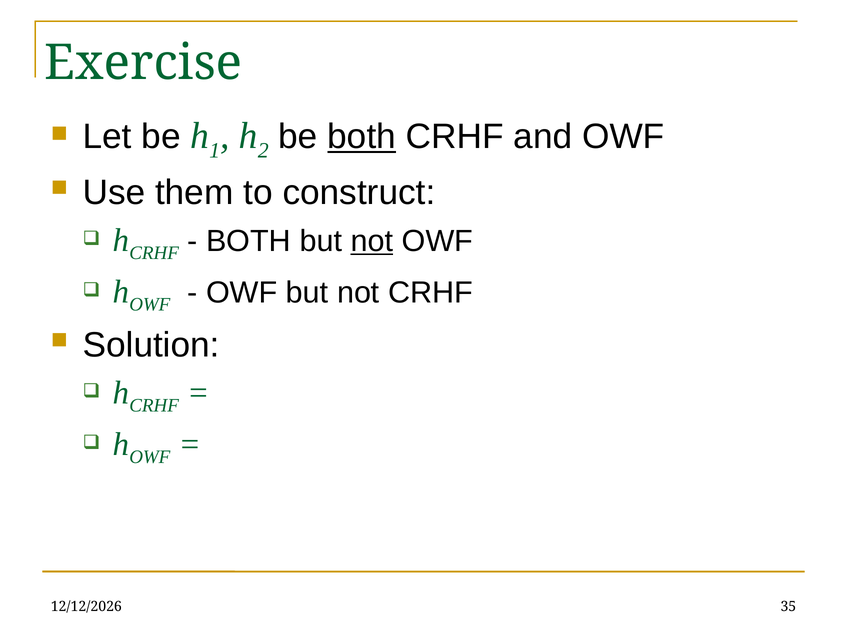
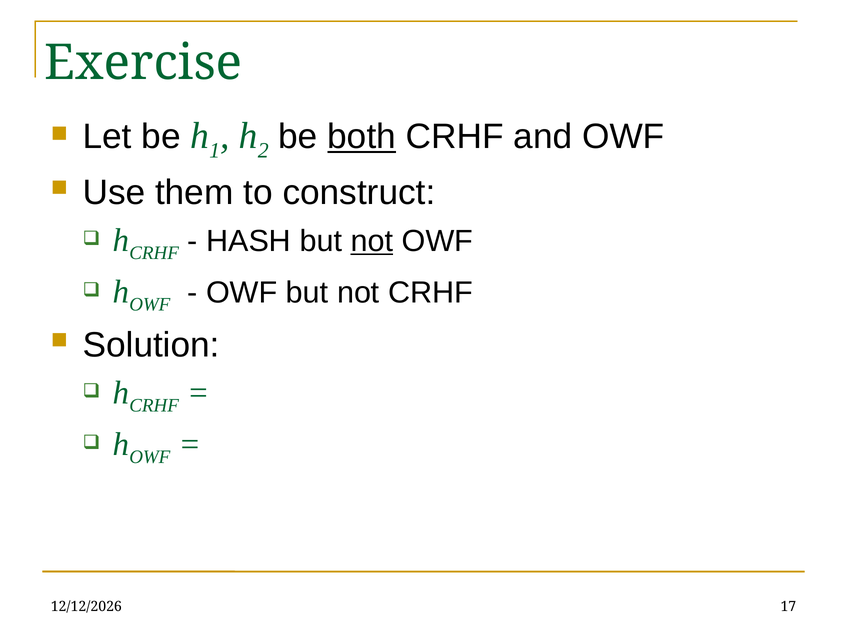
BOTH at (249, 241): BOTH -> HASH
35: 35 -> 17
